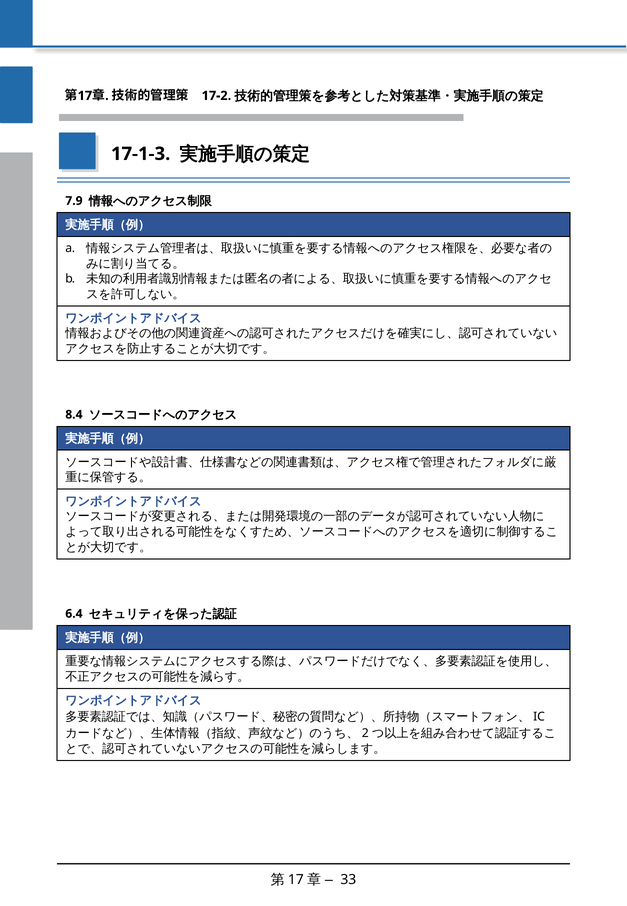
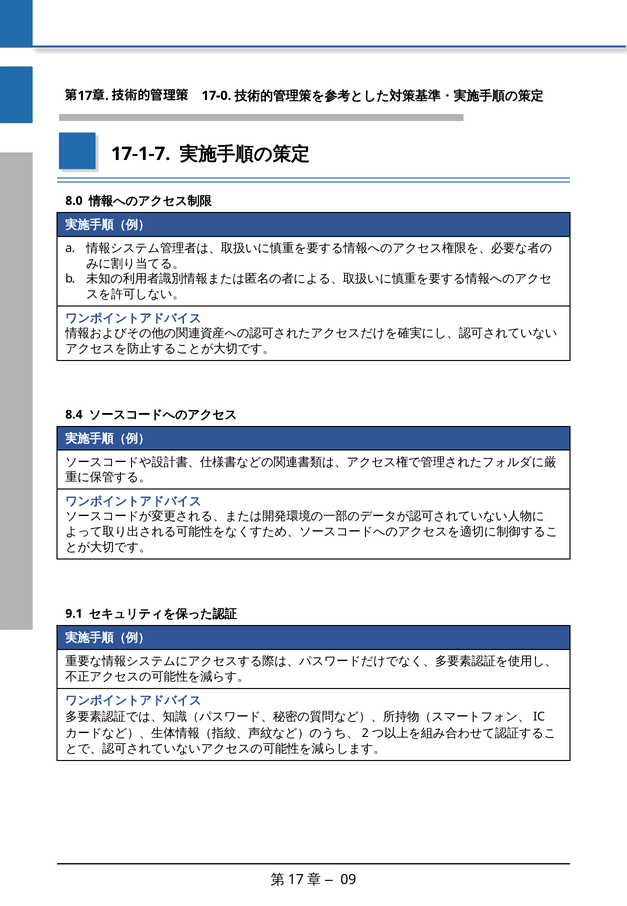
17-2: 17-2 -> 17-0
17-1-3: 17-1-3 -> 17-1-7
7.9: 7.9 -> 8.0
6.4: 6.4 -> 9.1
33: 33 -> 09
